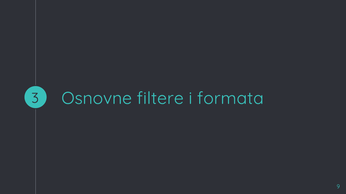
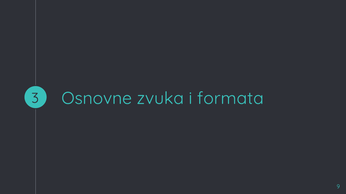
filtere: filtere -> zvuka
